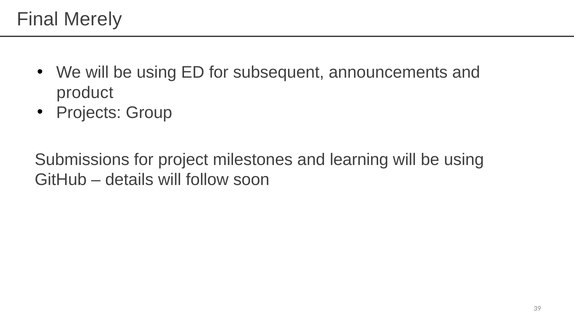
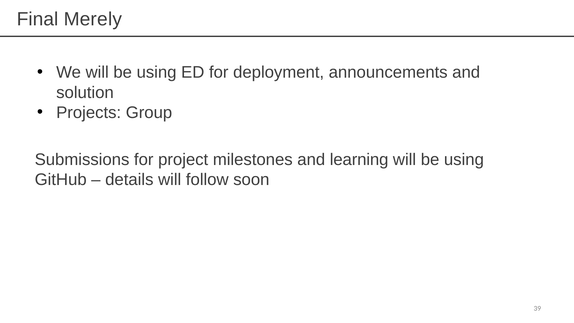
subsequent: subsequent -> deployment
product: product -> solution
